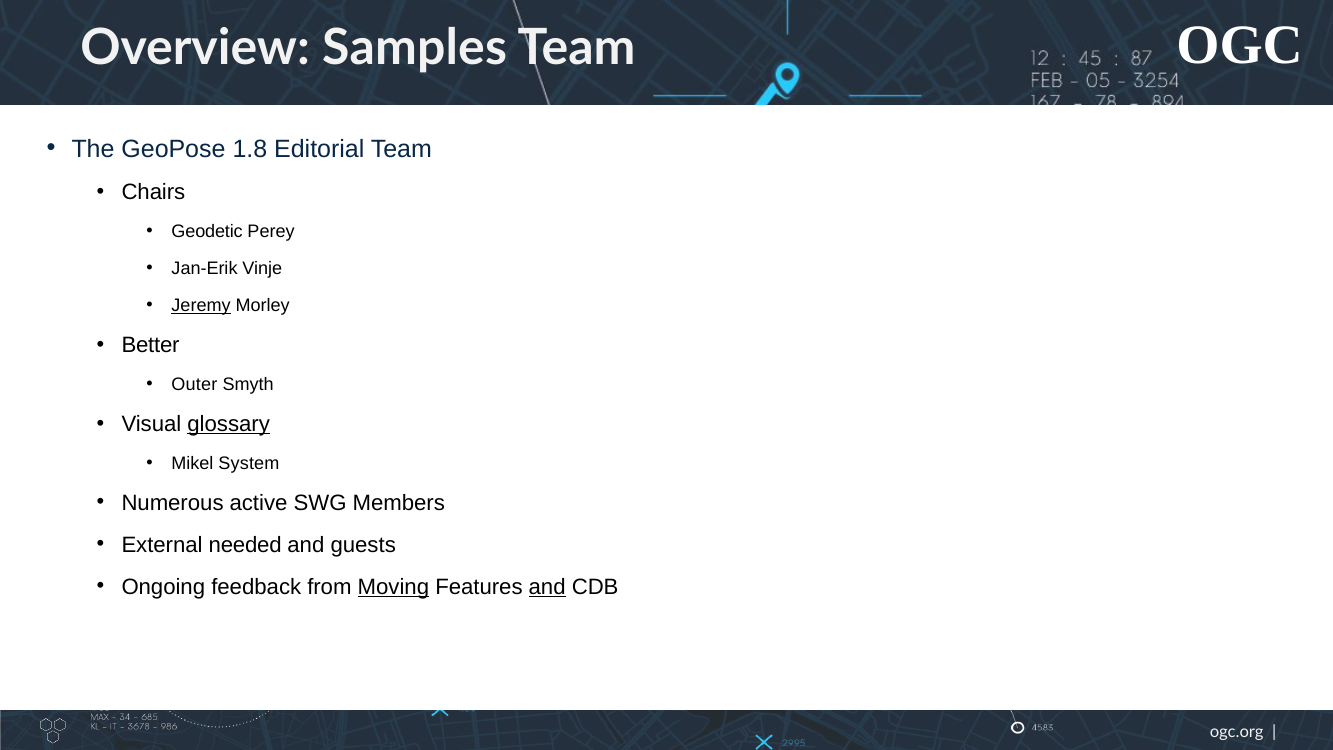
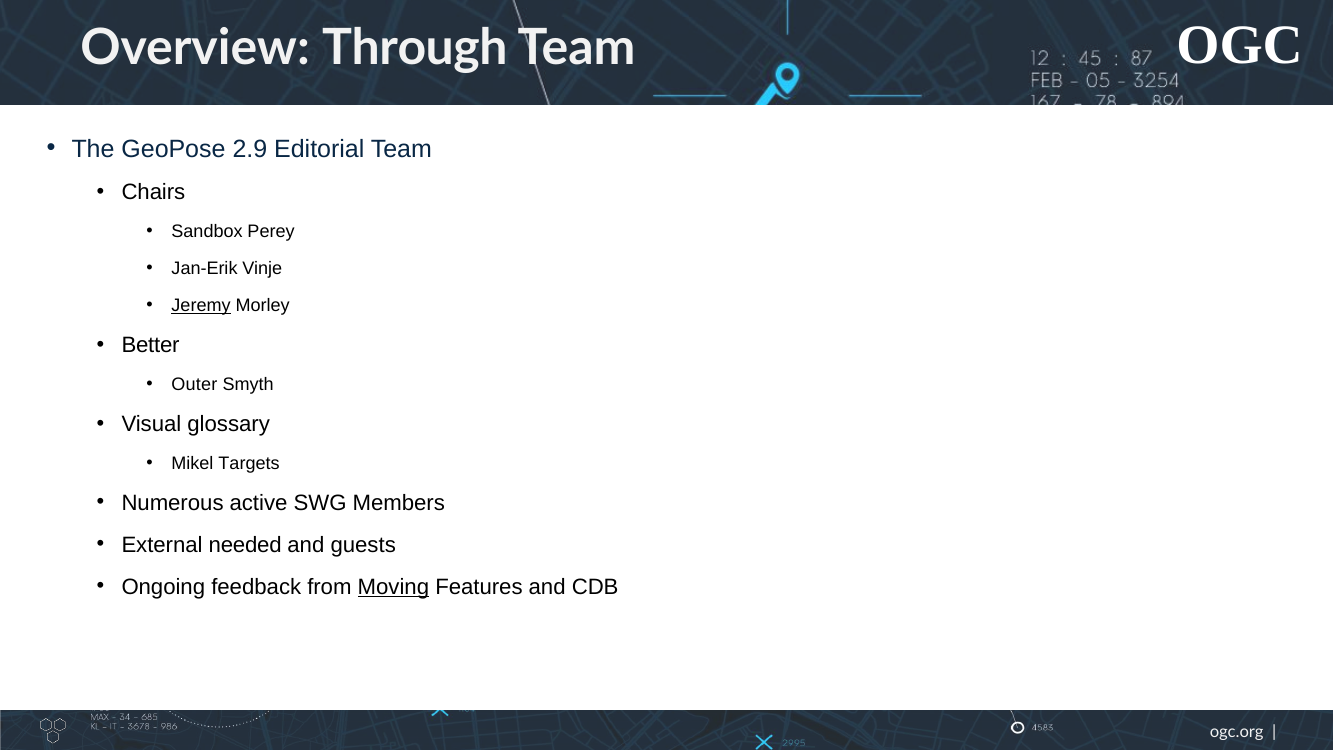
Samples: Samples -> Through
1.8: 1.8 -> 2.9
Geodetic: Geodetic -> Sandbox
glossary underline: present -> none
System: System -> Targets
and at (547, 587) underline: present -> none
